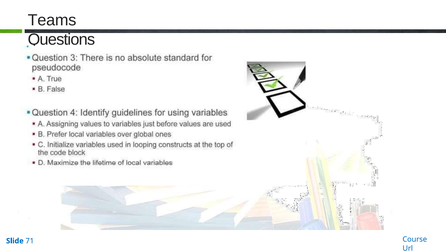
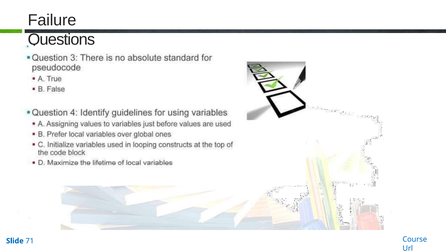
Teams: Teams -> Failure
